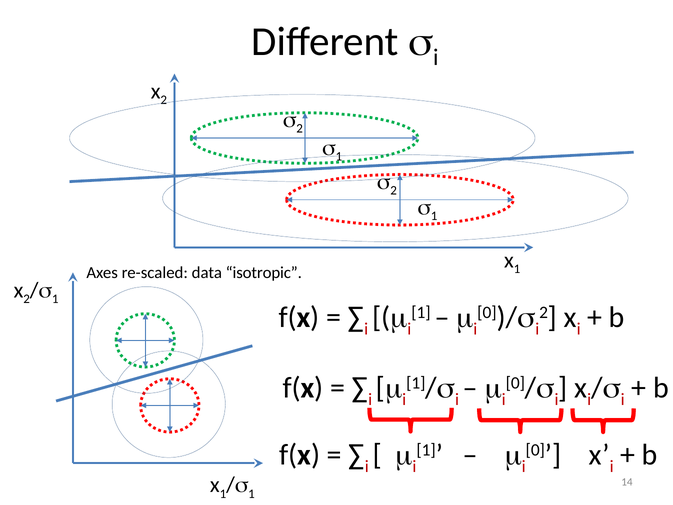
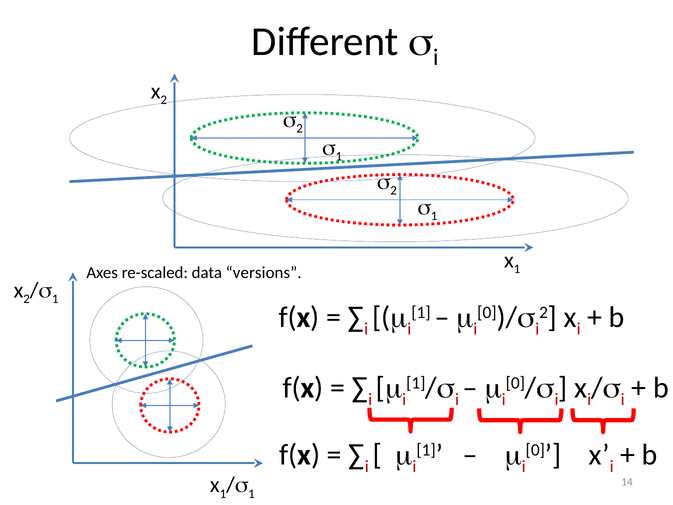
isotropic: isotropic -> versions
